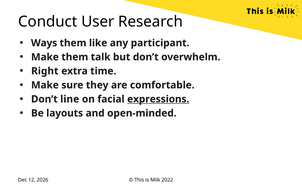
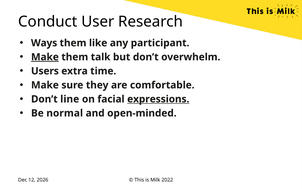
Make at (45, 57) underline: none -> present
Right: Right -> Users
layouts: layouts -> normal
